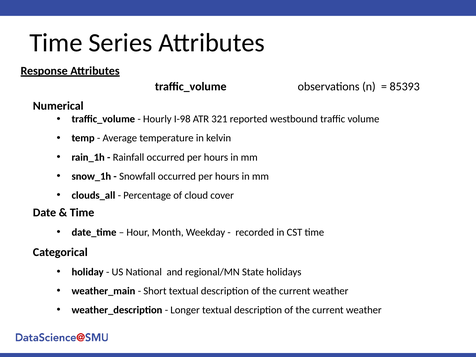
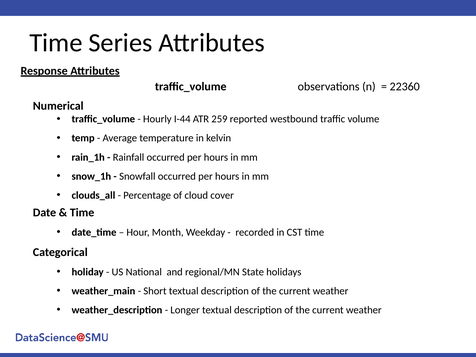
85393: 85393 -> 22360
I-98: I-98 -> I-44
321: 321 -> 259
